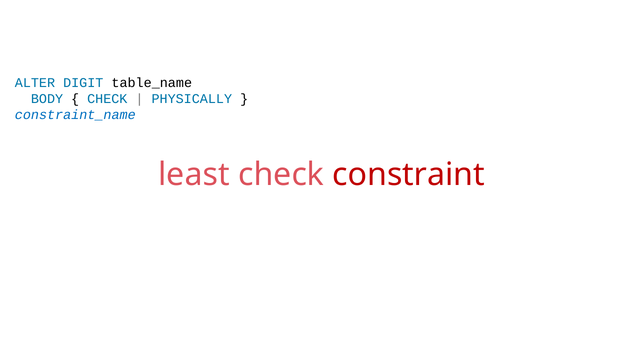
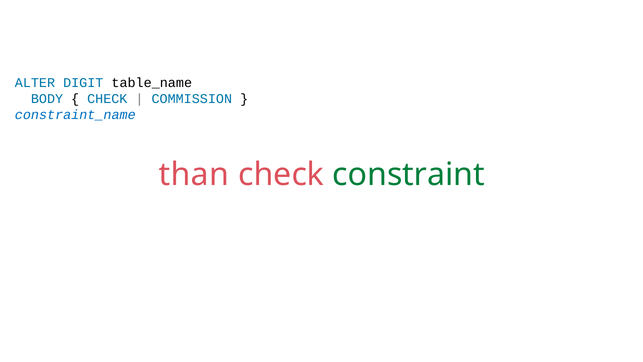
PHYSICALLY: PHYSICALLY -> COMMISSION
least: least -> than
constraint colour: red -> green
